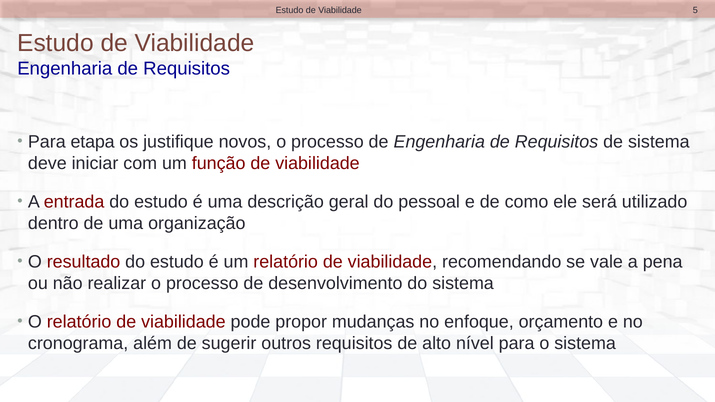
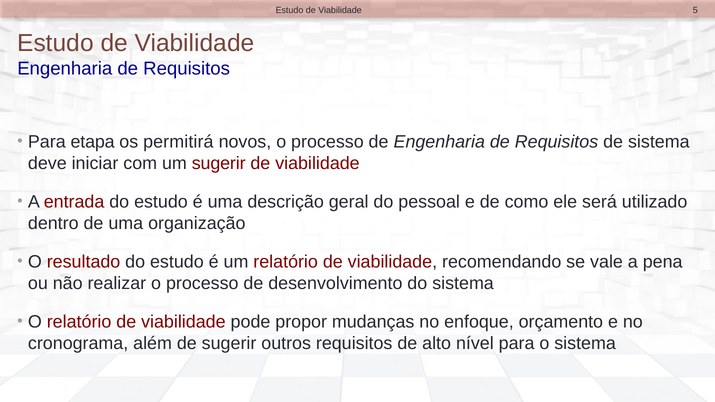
justifique: justifique -> permitirá
um função: função -> sugerir
